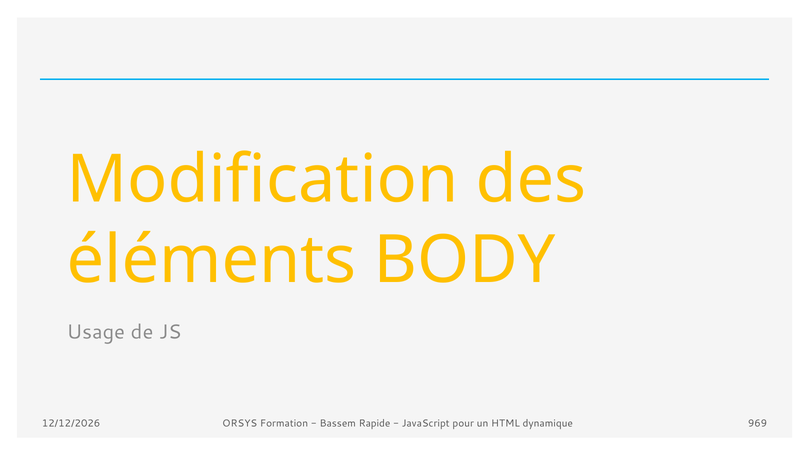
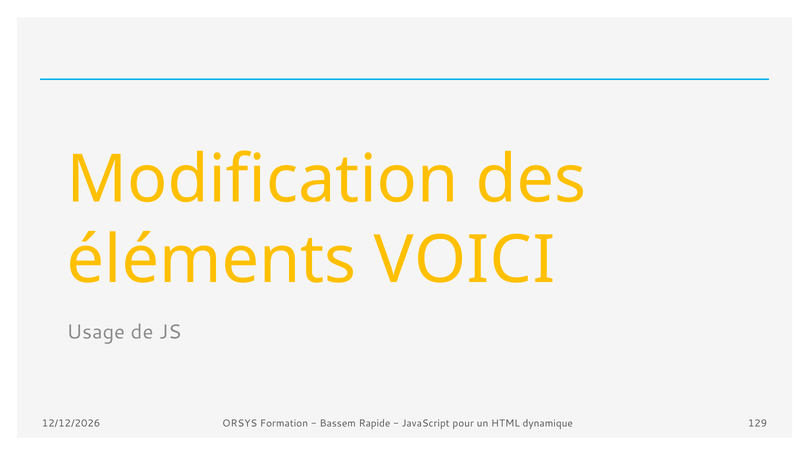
BODY: BODY -> VOICI
969: 969 -> 129
